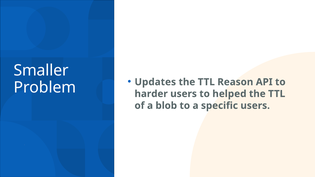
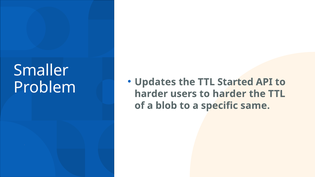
Reason: Reason -> Started
users to helped: helped -> harder
specific users: users -> same
